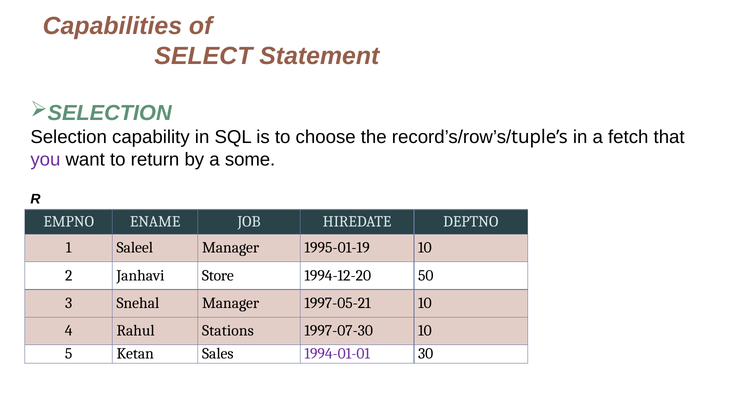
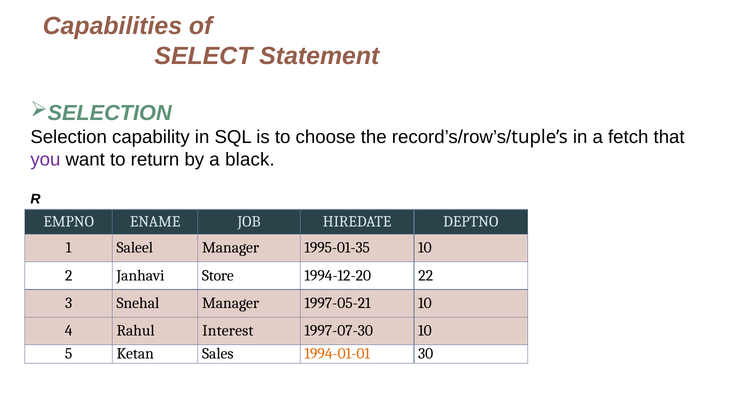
some: some -> black
1995-01-19: 1995-01-19 -> 1995-01-35
50: 50 -> 22
Stations: Stations -> Interest
1994-01-01 colour: purple -> orange
